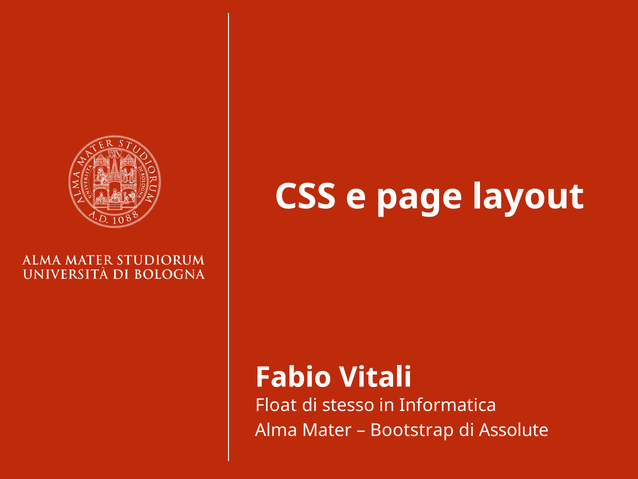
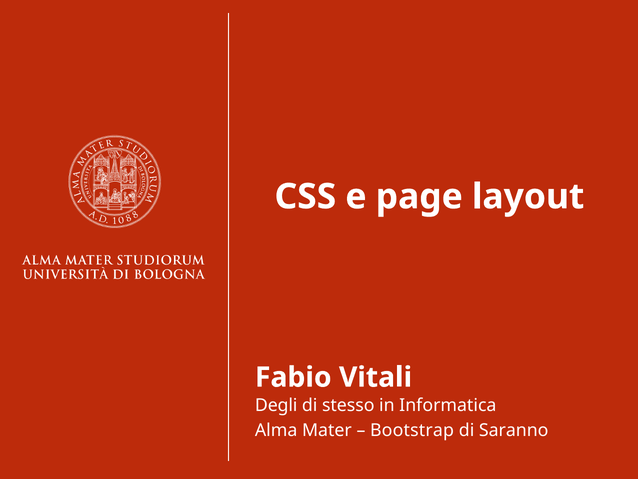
Float: Float -> Degli
Assolute: Assolute -> Saranno
